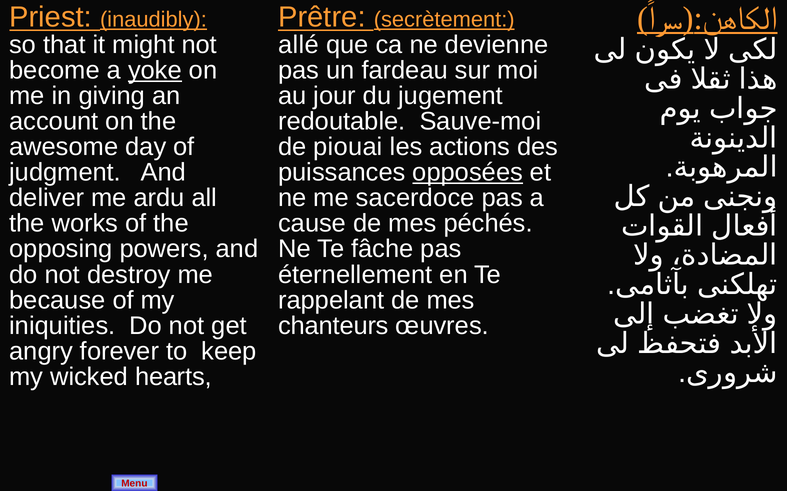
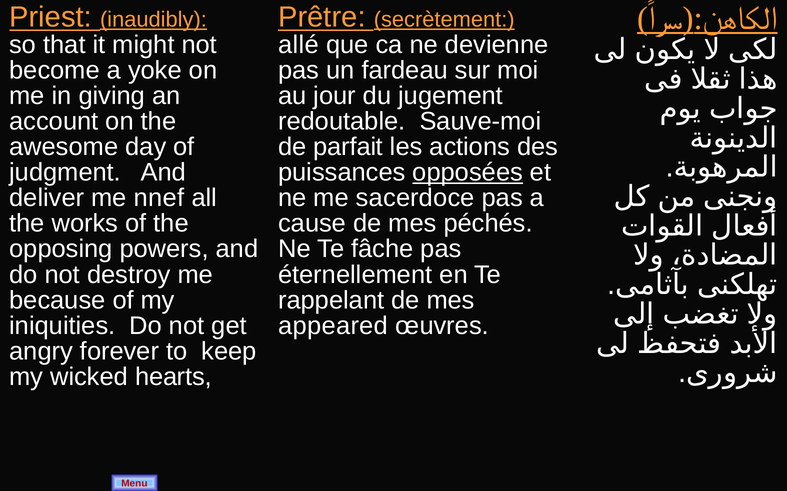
yoke underline: present -> none
piouai: piouai -> parfait
ardu: ardu -> nnef
chanteurs: chanteurs -> appeared
